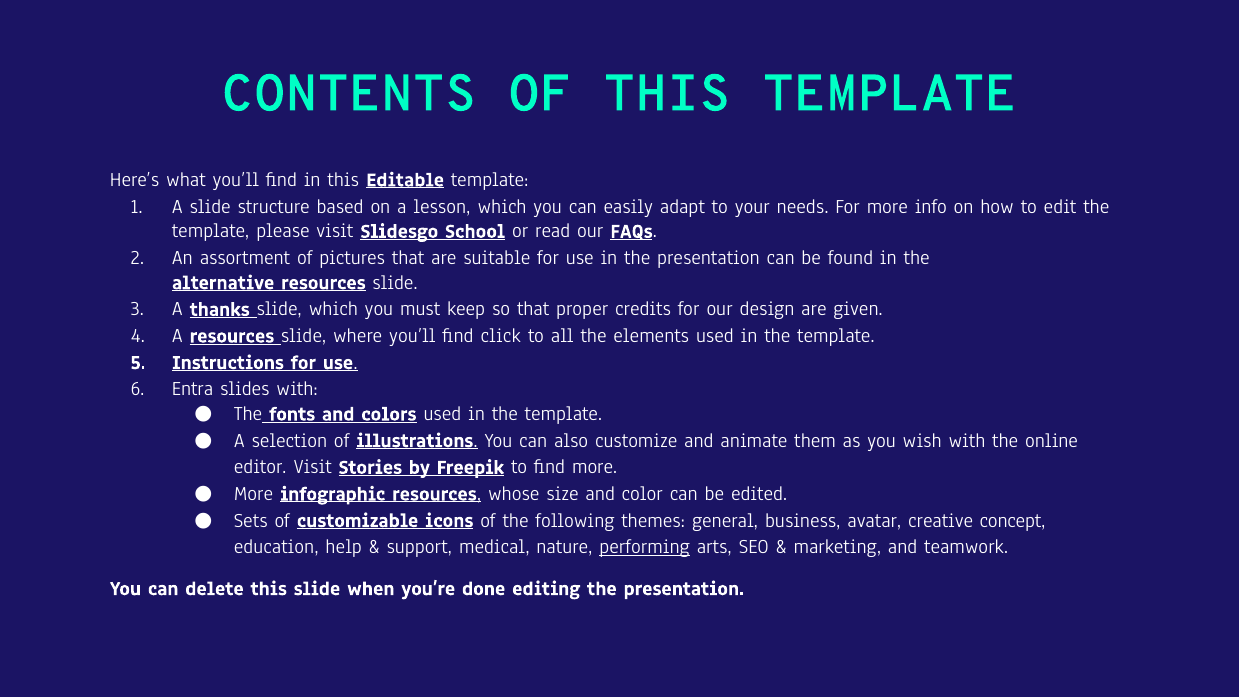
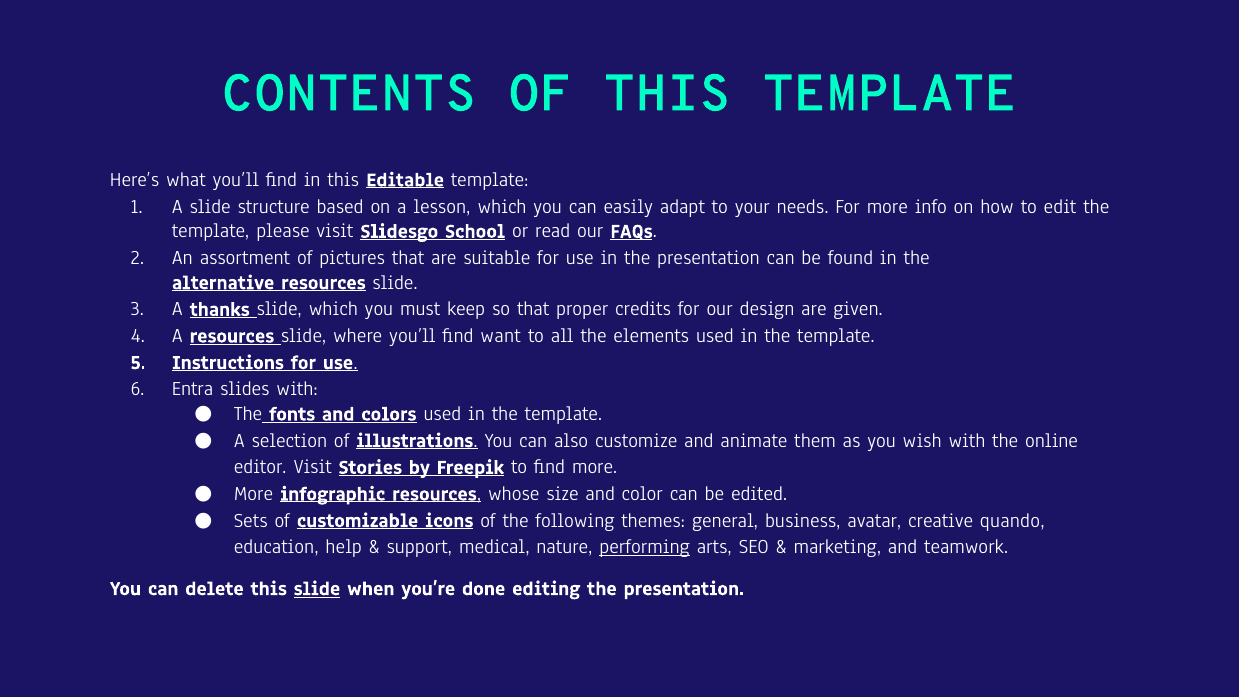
click: click -> want
concept: concept -> quando
slide at (317, 588) underline: none -> present
